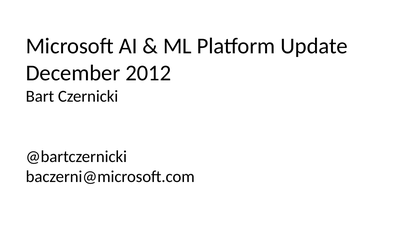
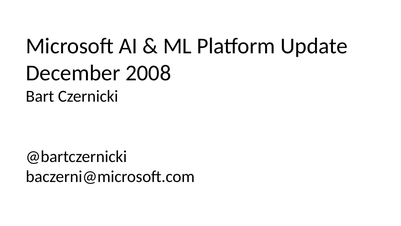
2012: 2012 -> 2008
